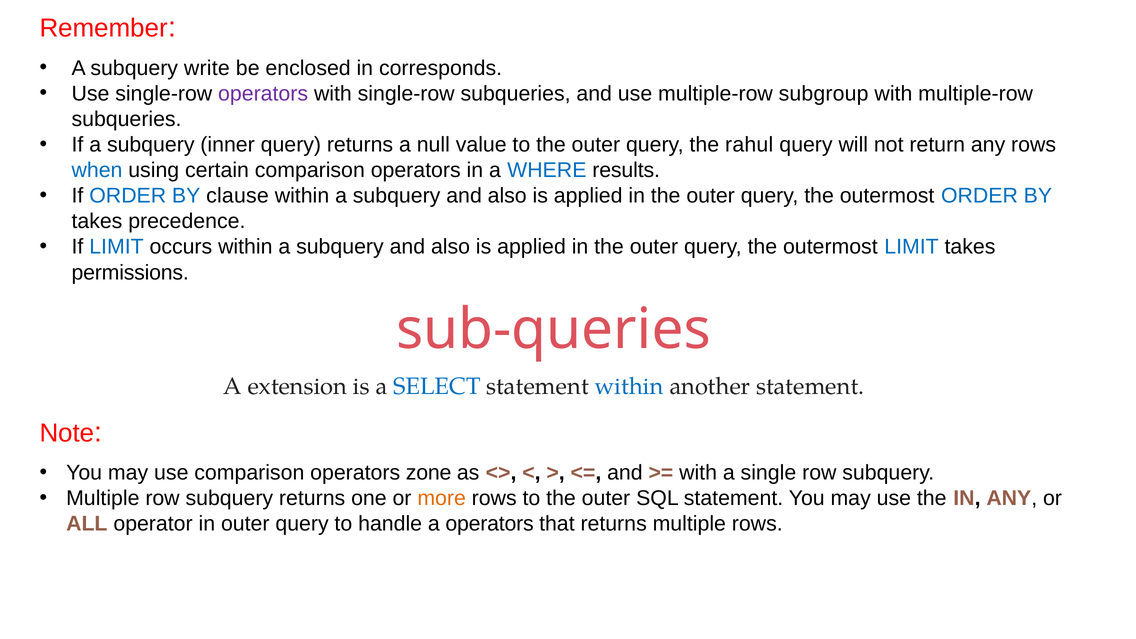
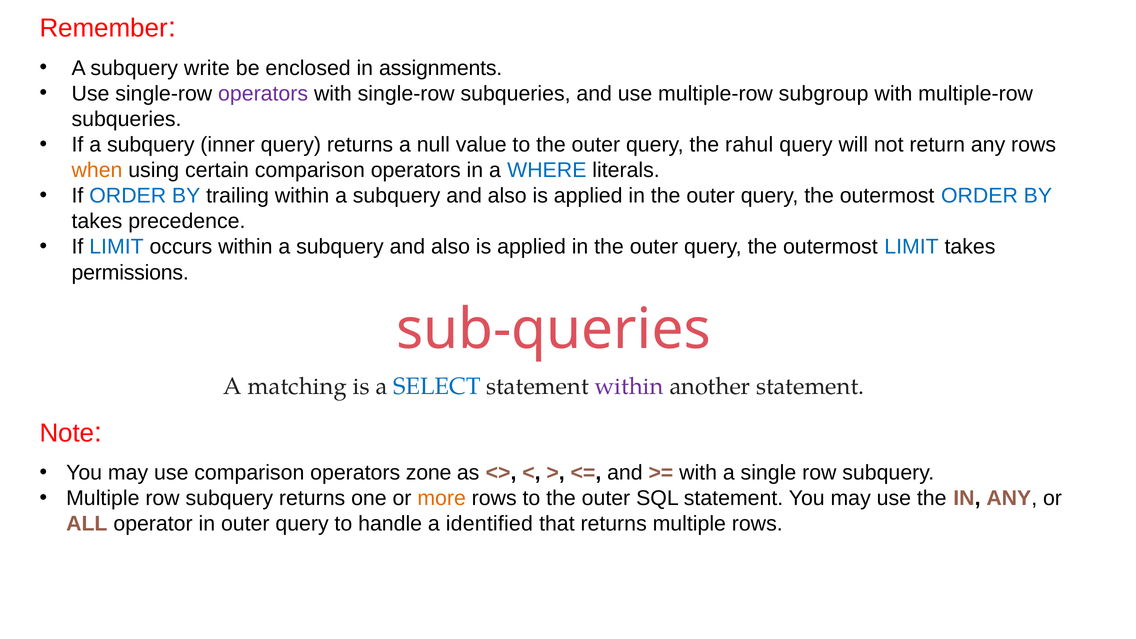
corresponds: corresponds -> assignments
when colour: blue -> orange
results: results -> literals
clause: clause -> trailing
extension: extension -> matching
within at (629, 387) colour: blue -> purple
a operators: operators -> identified
